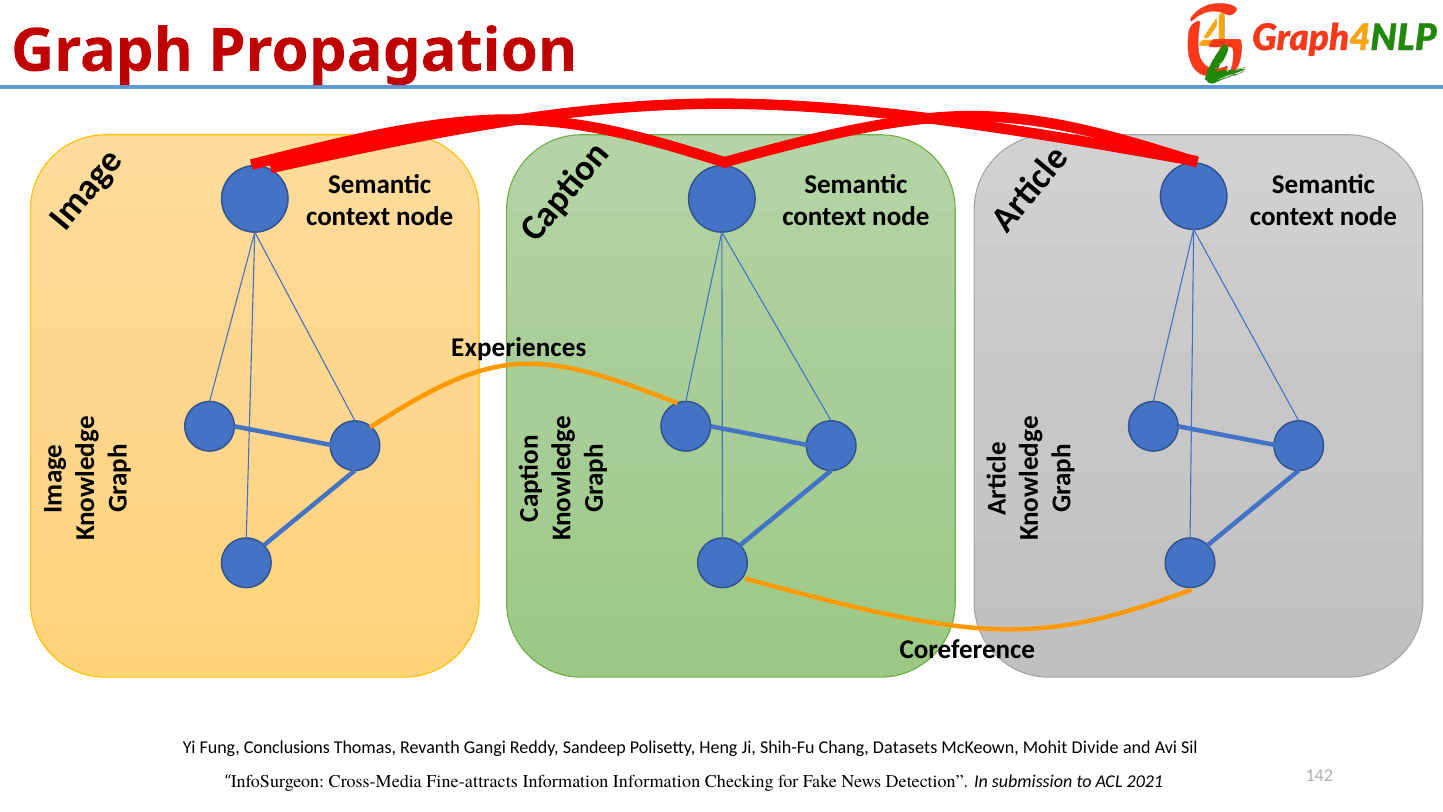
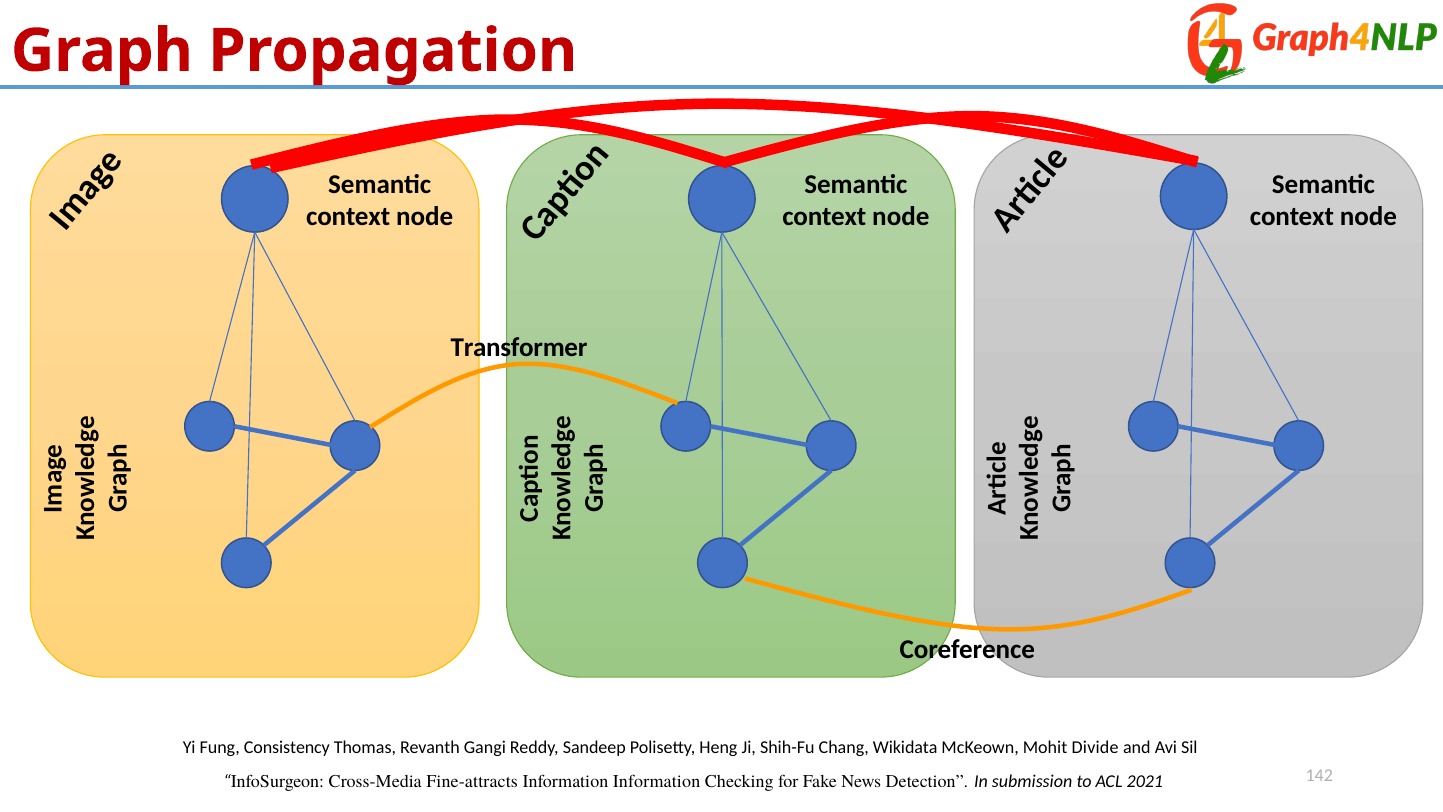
Experiences: Experiences -> Transformer
Conclusions: Conclusions -> Consistency
Datasets: Datasets -> Wikidata
